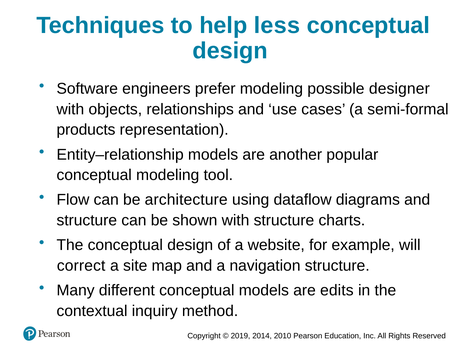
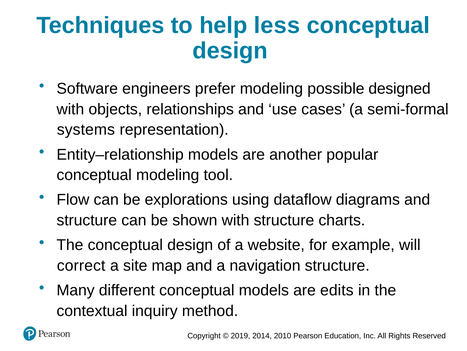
designer: designer -> designed
products: products -> systems
architecture: architecture -> explorations
